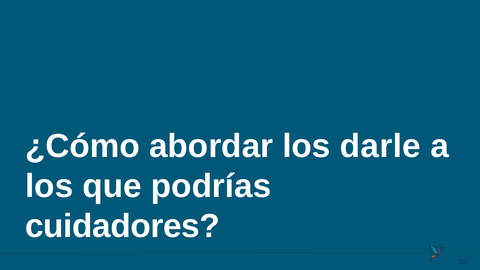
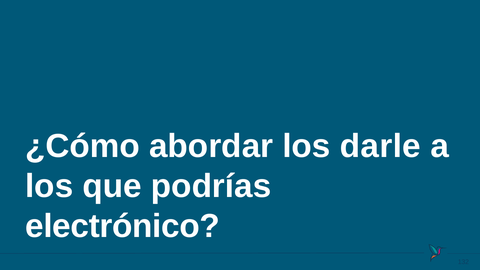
cuidadores: cuidadores -> electrónico
